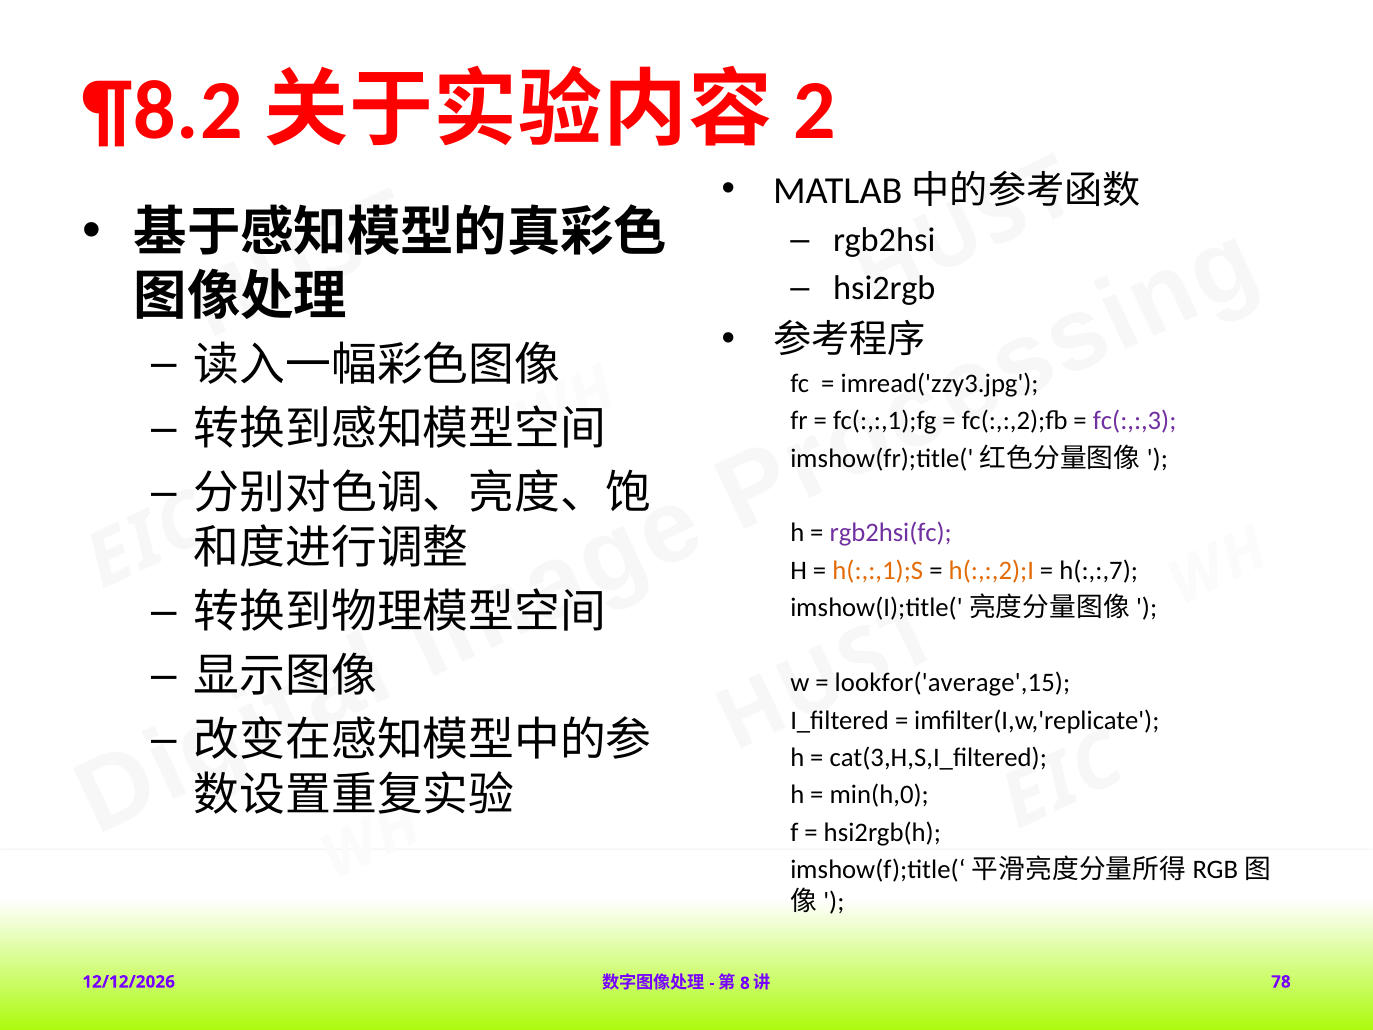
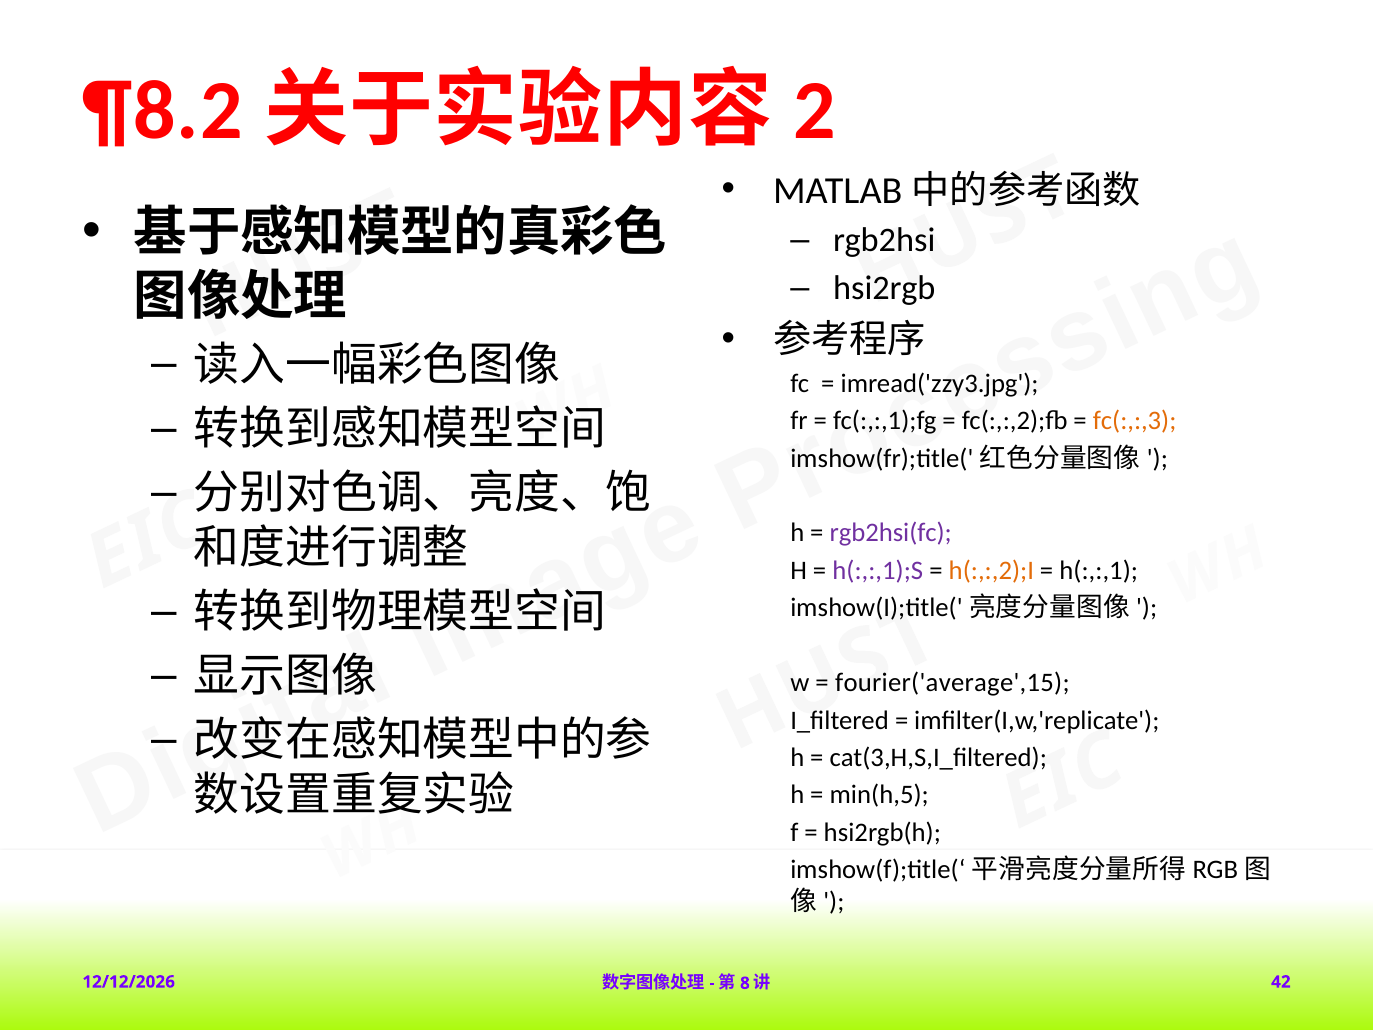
fc(:,:,3 colour: purple -> orange
h(:,:,1);S colour: orange -> purple
h(:,:,7: h(:,:,7 -> h(:,:,1
lookfor('average',15: lookfor('average',15 -> fourier('average',15
min(h,0: min(h,0 -> min(h,5
78: 78 -> 42
